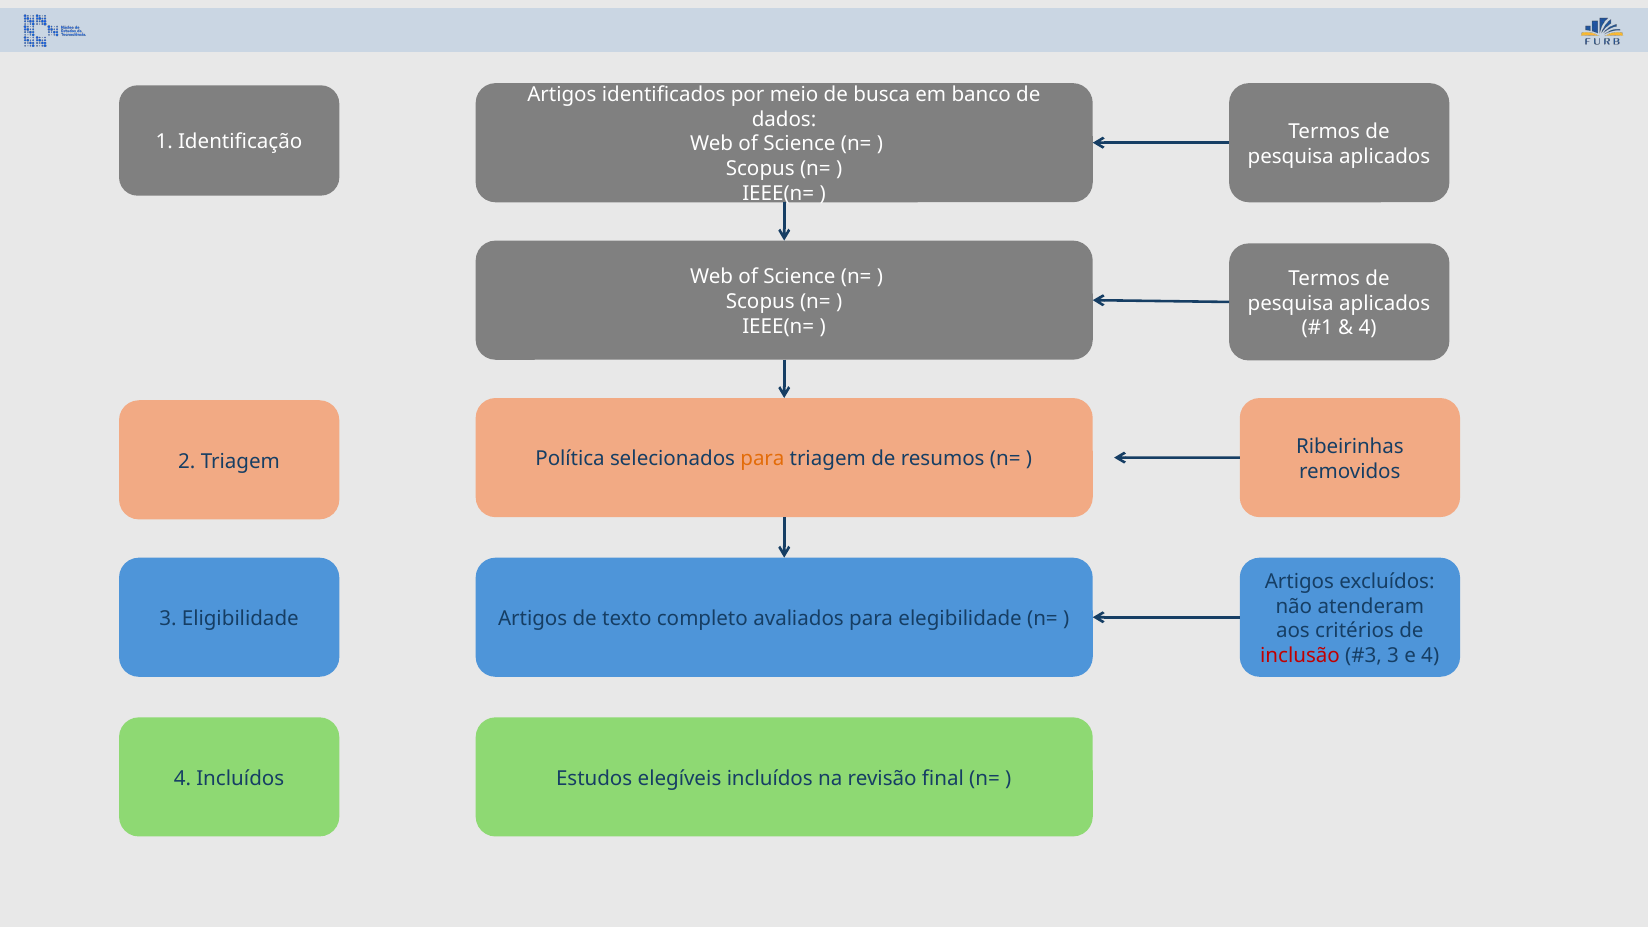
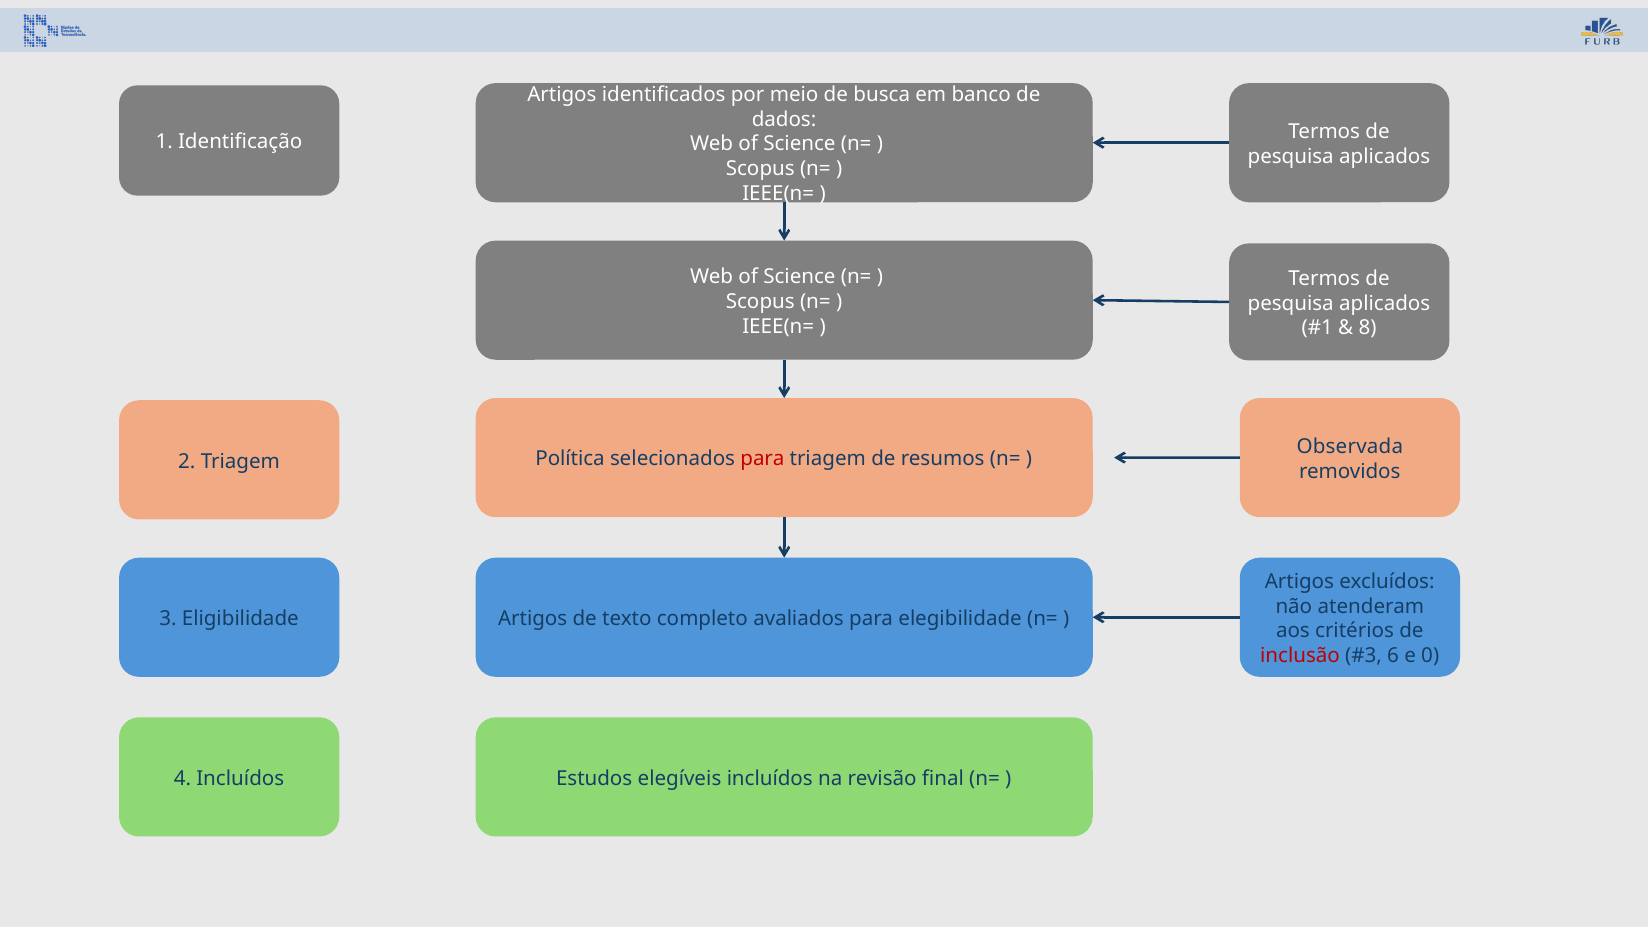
4 at (1368, 328): 4 -> 8
Ribeirinhas: Ribeirinhas -> Observada
para at (762, 459) colour: orange -> red
3 at (1393, 656): 3 -> 6
e 4: 4 -> 0
